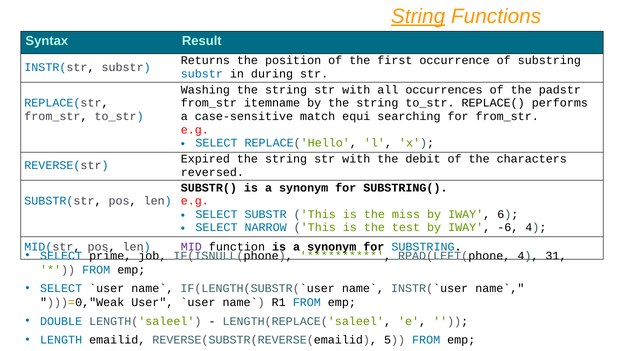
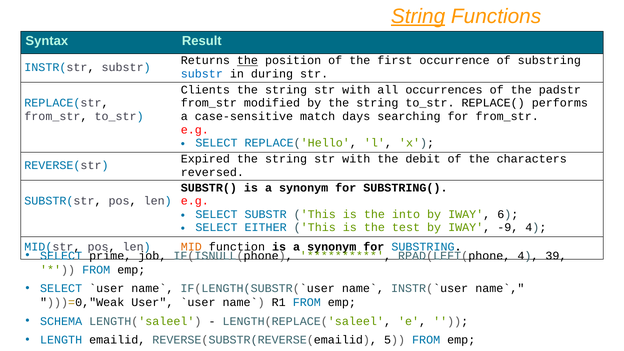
the at (247, 61) underline: none -> present
Washing: Washing -> Clients
itemname: itemname -> modified
equi: equi -> days
miss: miss -> into
NARROW: NARROW -> EITHER
-6: -6 -> -9
MID colour: purple -> orange
31: 31 -> 39
DOUBLE: DOUBLE -> SCHEMA
